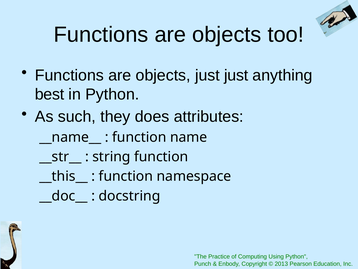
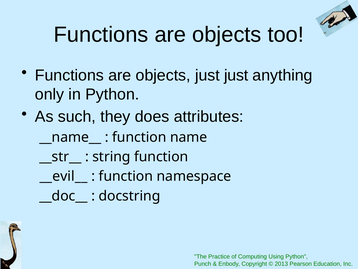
best: best -> only
__this__: __this__ -> __evil__
